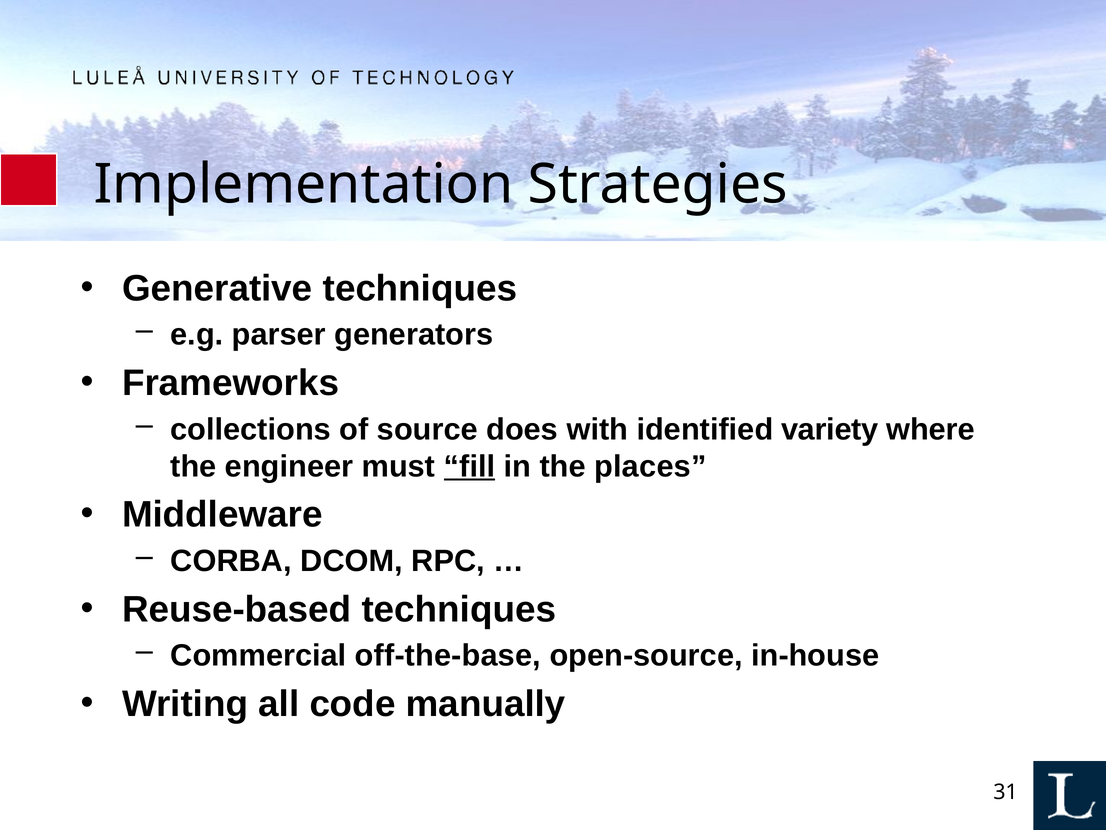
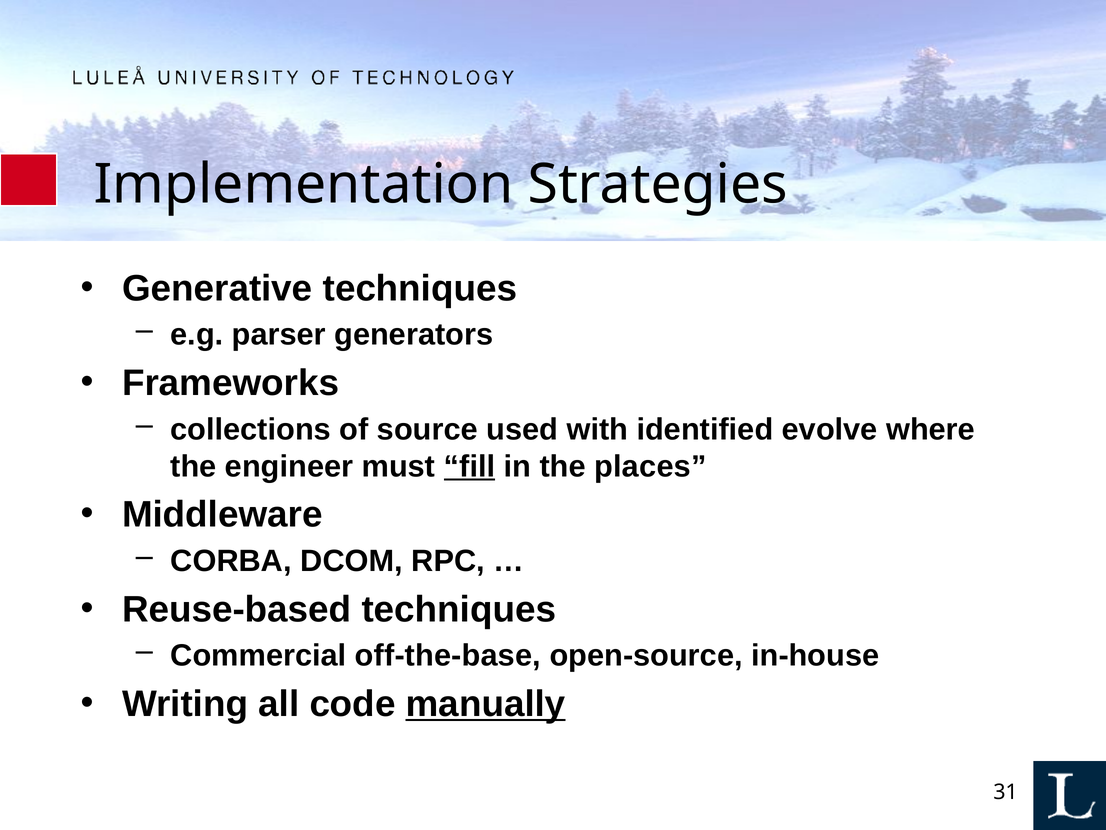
does: does -> used
variety: variety -> evolve
manually underline: none -> present
